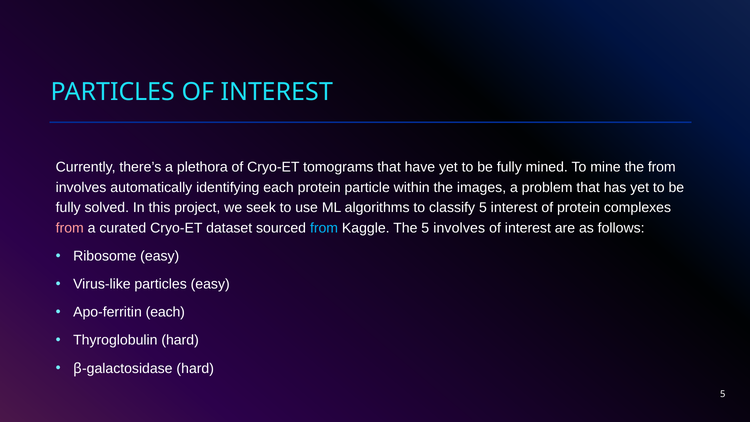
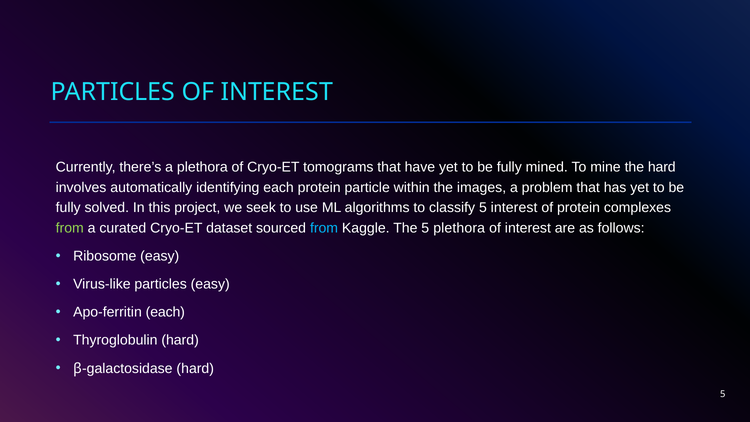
the from: from -> hard
from at (70, 228) colour: pink -> light green
5 involves: involves -> plethora
